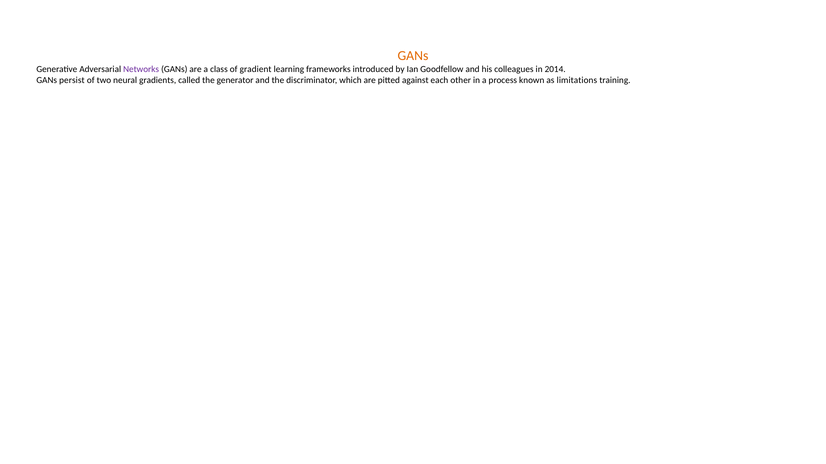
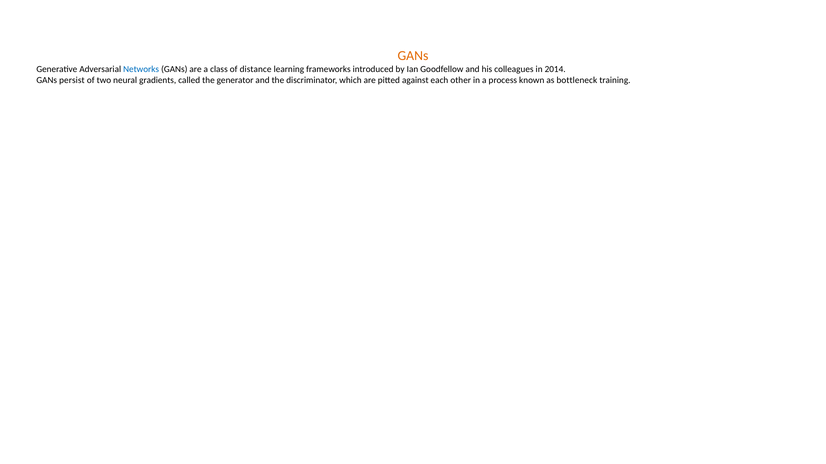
Networks colour: purple -> blue
gradient: gradient -> distance
limitations: limitations -> bottleneck
